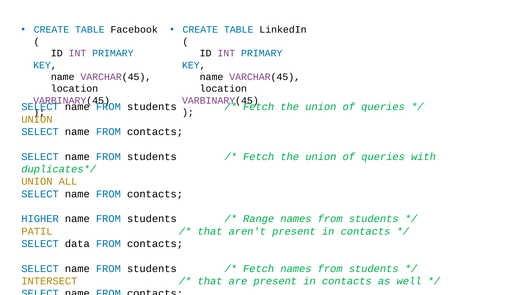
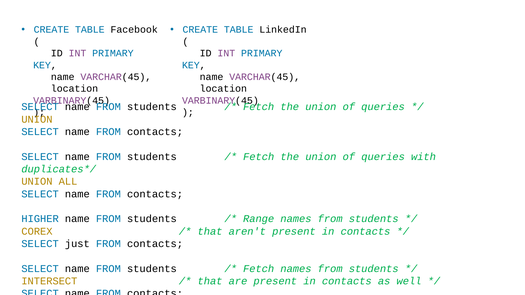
PATIL: PATIL -> COREX
data: data -> just
